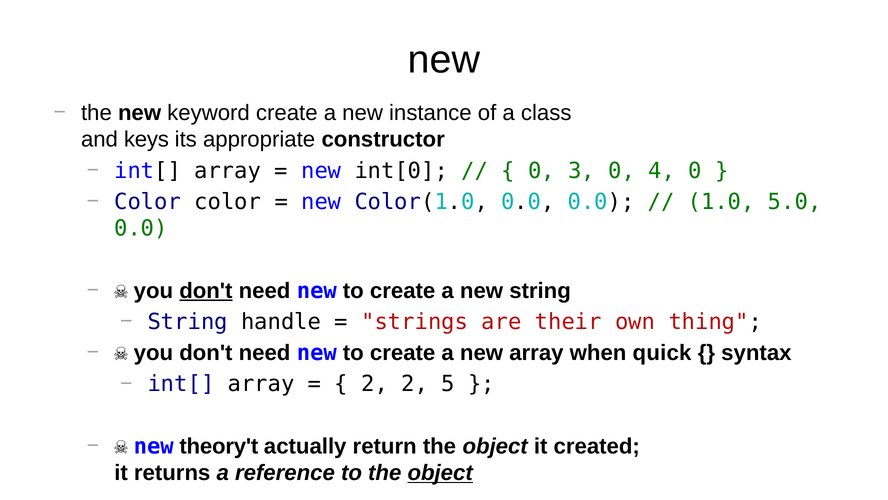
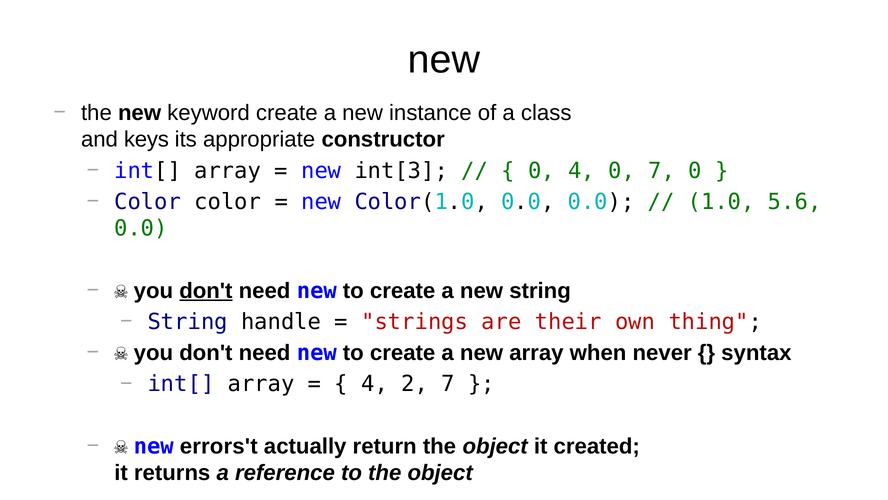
int[0: int[0 -> int[3
0 3: 3 -> 4
0 4: 4 -> 7
5.0: 5.0 -> 5.6
quick: quick -> never
2 at (375, 384): 2 -> 4
2 5: 5 -> 7
theory't: theory't -> errors't
object at (440, 473) underline: present -> none
